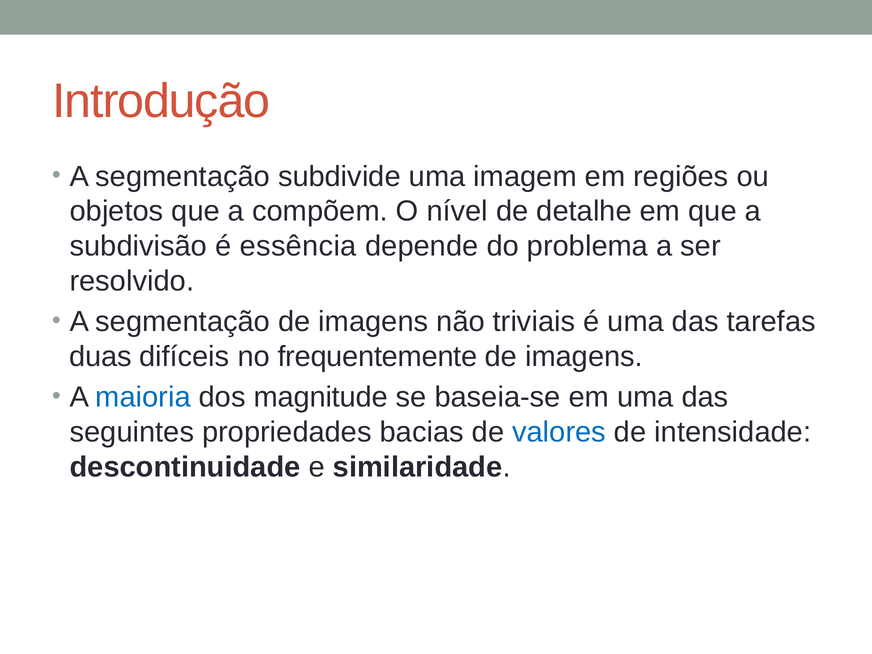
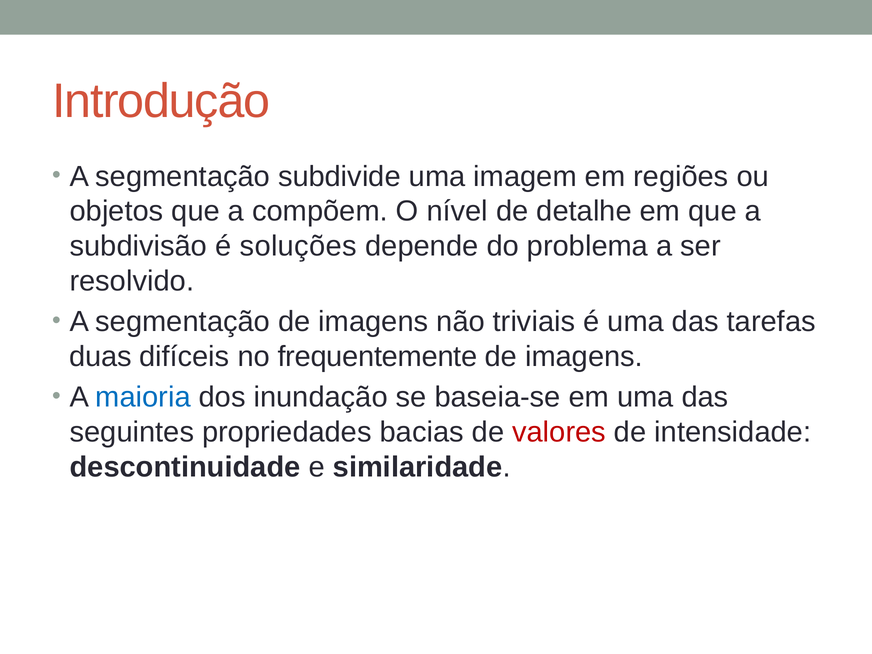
essência: essência -> soluções
magnitude: magnitude -> inundação
valores colour: blue -> red
